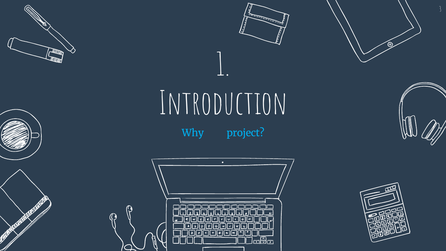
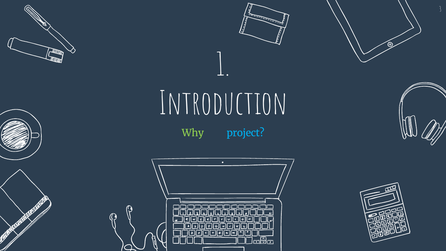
Why colour: light blue -> light green
